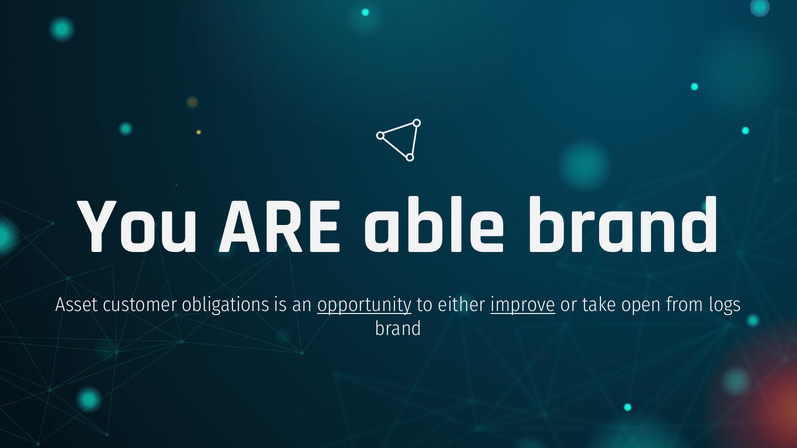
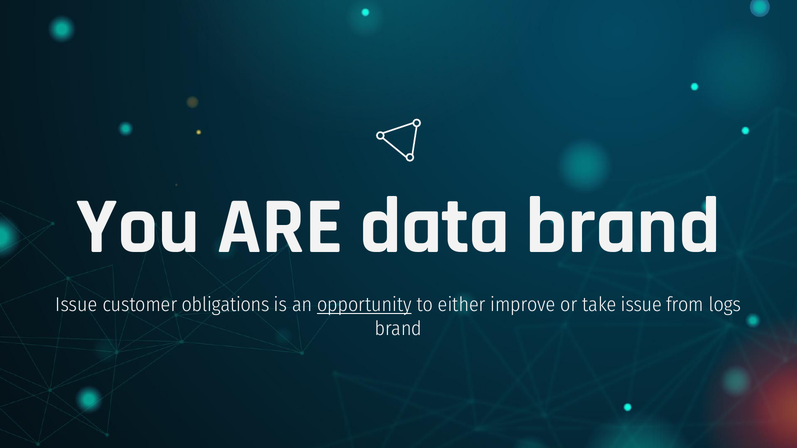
able: able -> data
Asset at (77, 305): Asset -> Issue
improve underline: present -> none
take open: open -> issue
